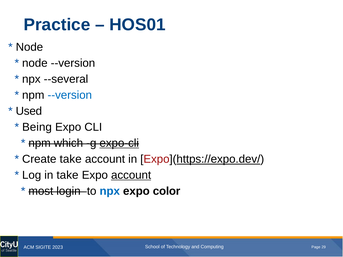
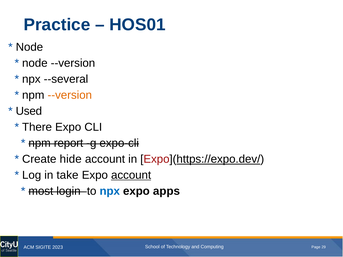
--version at (70, 95) colour: blue -> orange
Being: Being -> There
which: which -> report
expo-cli underline: present -> none
Create take: take -> hide
color: color -> apps
